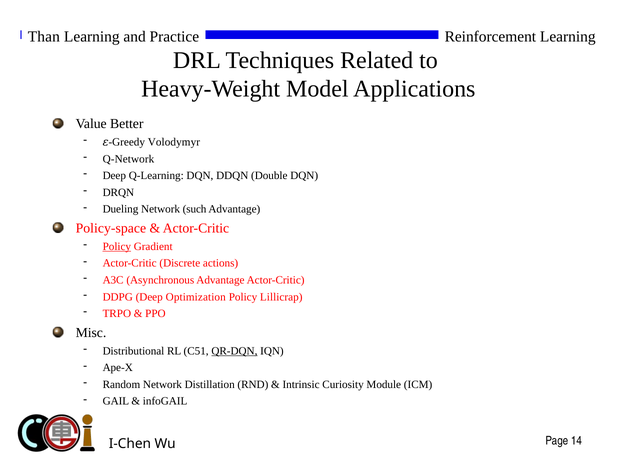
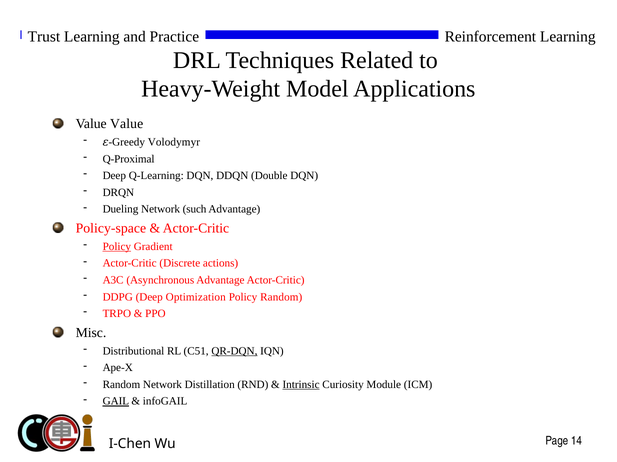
Than: Than -> Trust
Value Better: Better -> Value
Q-Network: Q-Network -> Q-Proximal
Policy Lillicrap: Lillicrap -> Random
Intrinsic underline: none -> present
GAIL underline: none -> present
